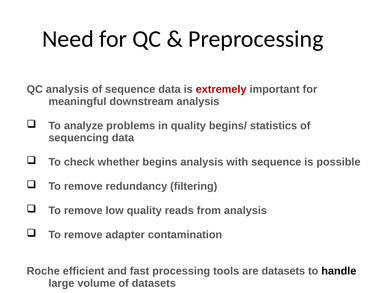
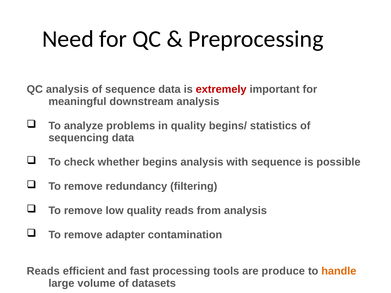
Roche at (43, 271): Roche -> Reads
are datasets: datasets -> produce
handle colour: black -> orange
